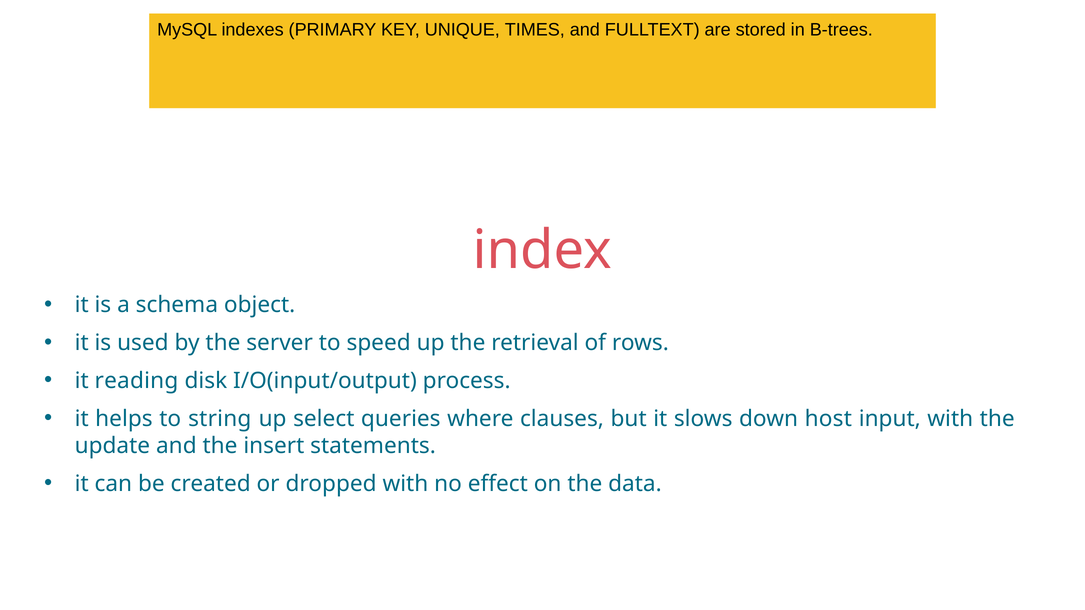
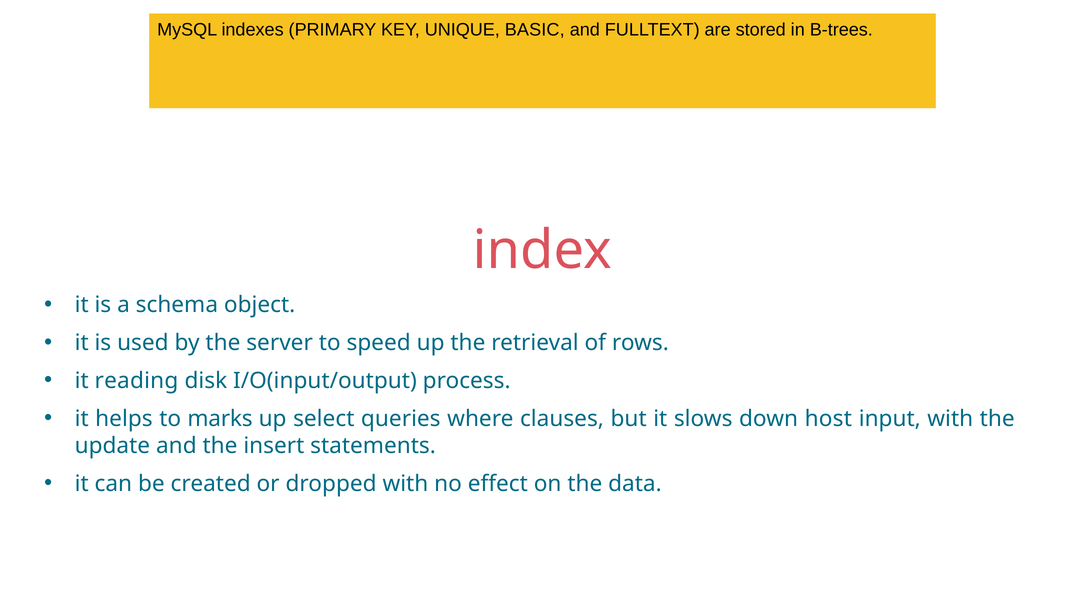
TIMES: TIMES -> BASIC
string: string -> marks
